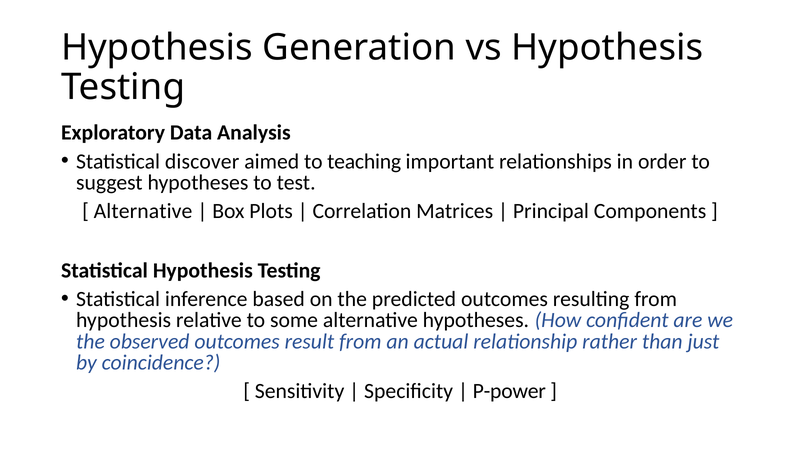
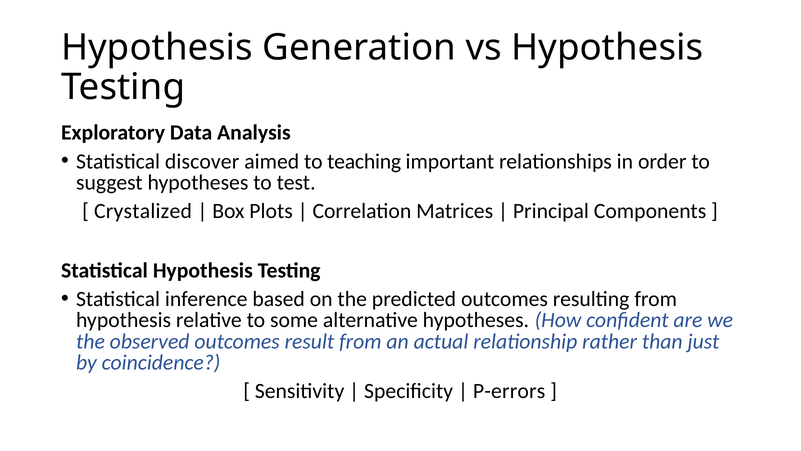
Alternative at (143, 211): Alternative -> Crystalized
P-power: P-power -> P-errors
